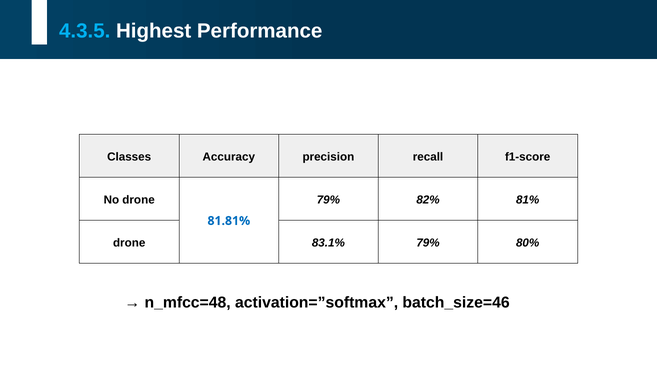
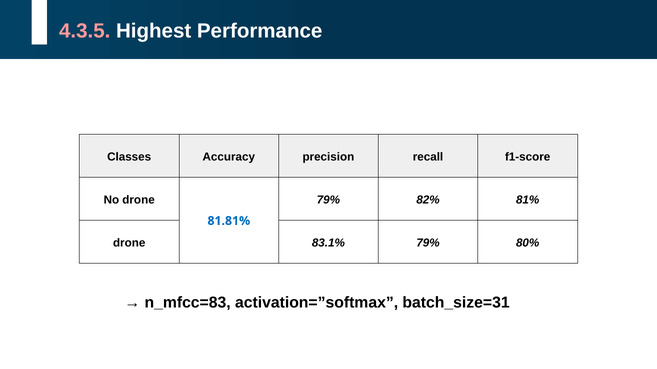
4.3.5 colour: light blue -> pink
n_mfcc=48: n_mfcc=48 -> n_mfcc=83
batch_size=46: batch_size=46 -> batch_size=31
